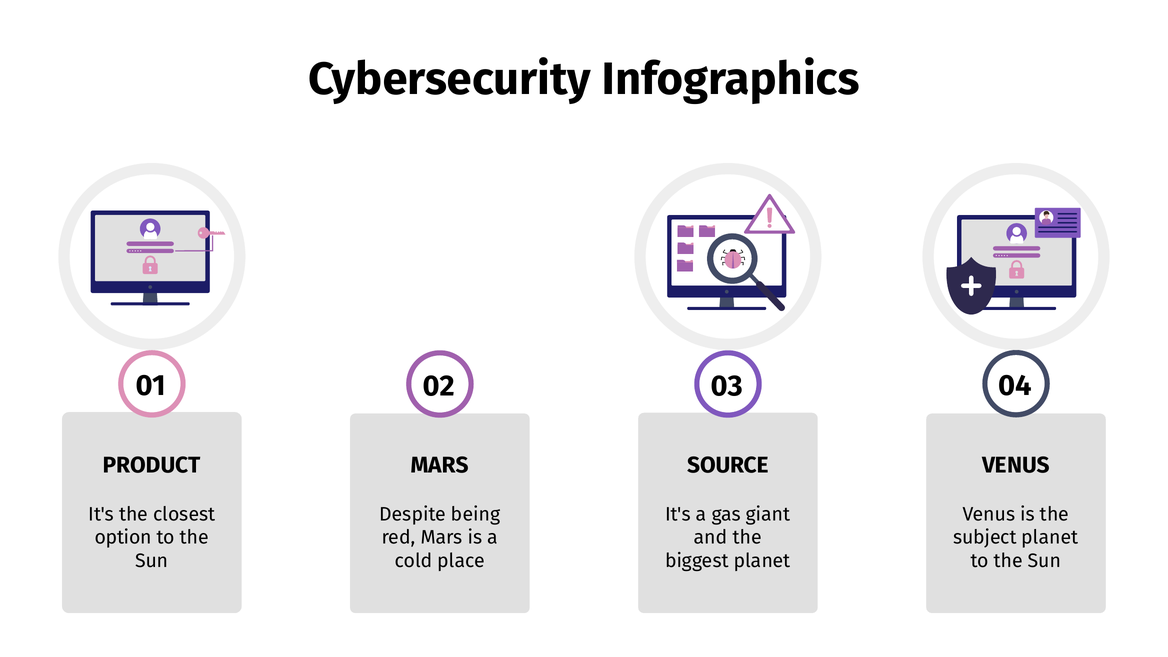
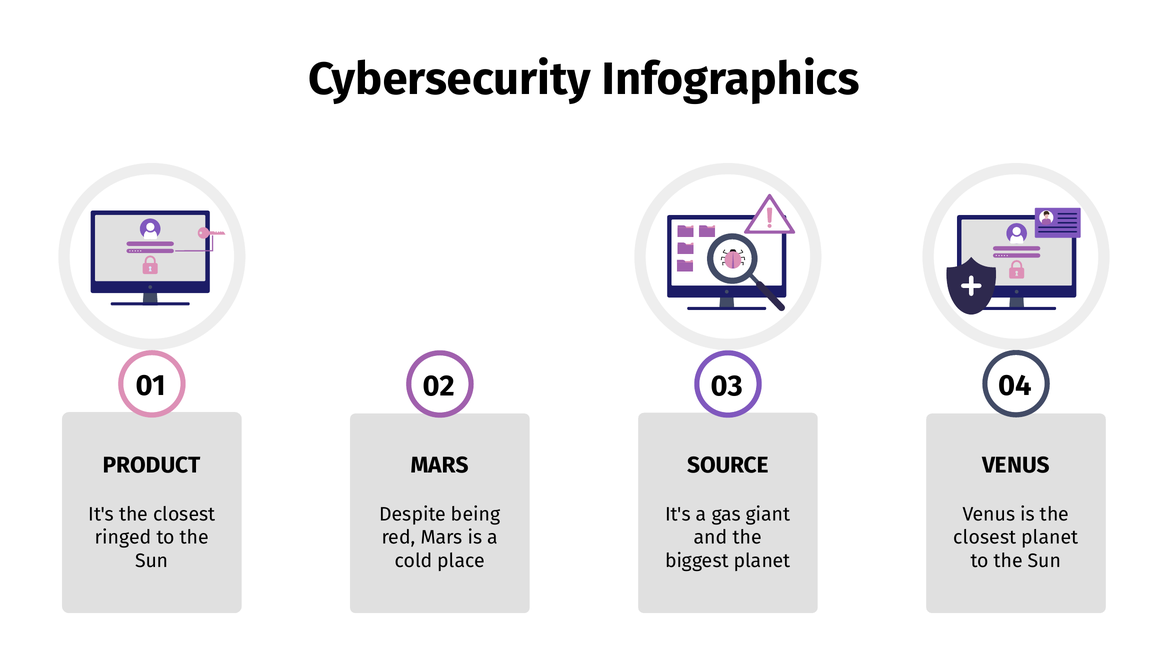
option: option -> ringed
subject at (985, 537): subject -> closest
